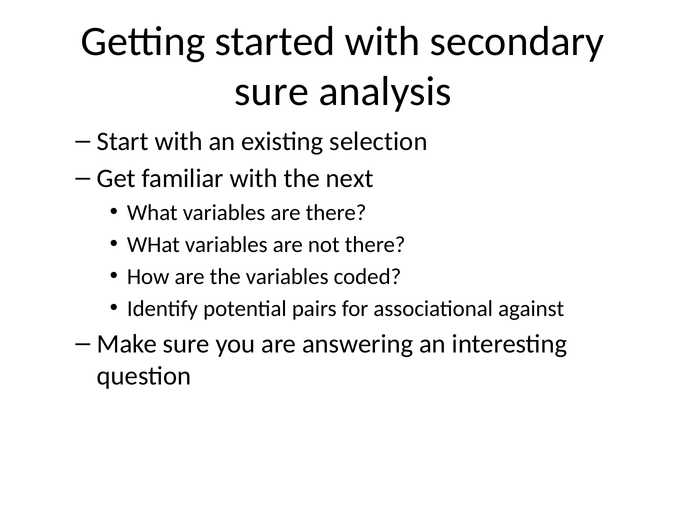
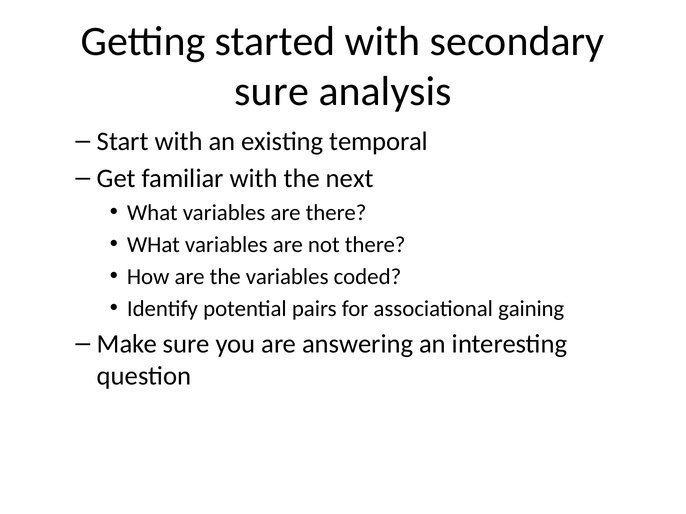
selection: selection -> temporal
against: against -> gaining
